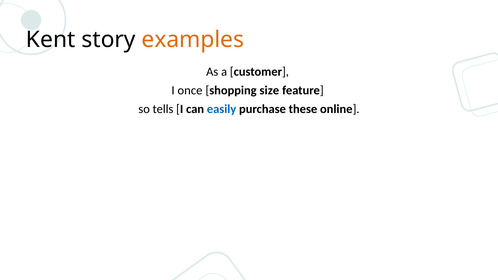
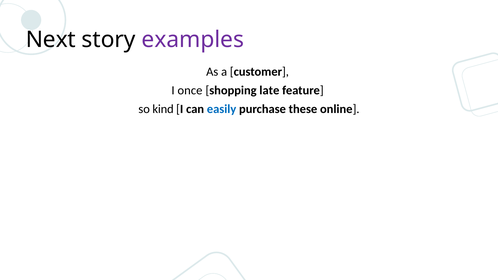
Kent: Kent -> Next
examples colour: orange -> purple
size: size -> late
tells: tells -> kind
